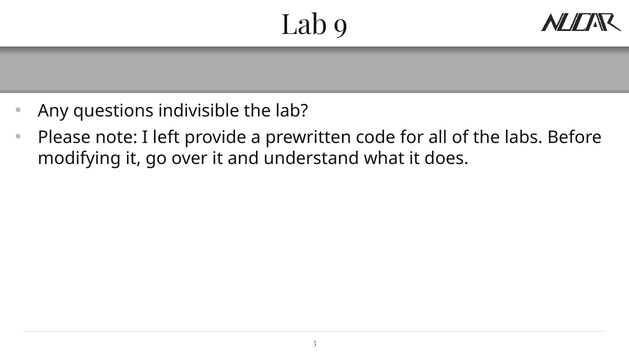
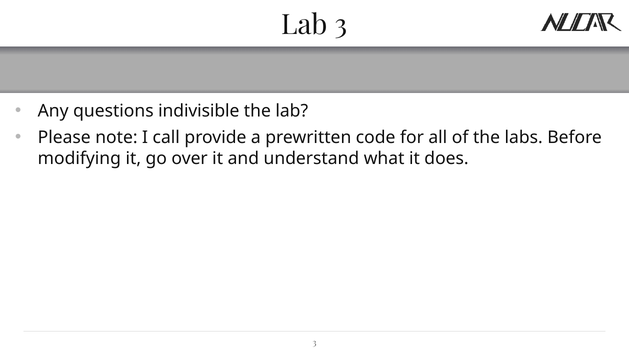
Lab 9: 9 -> 3
left: left -> call
